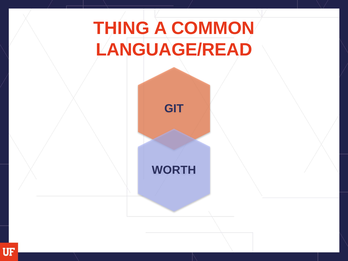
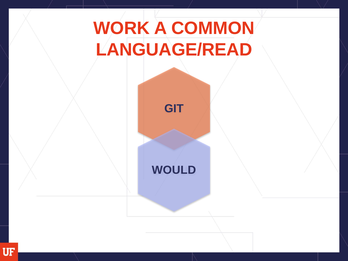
THING: THING -> WORK
WORTH: WORTH -> WOULD
